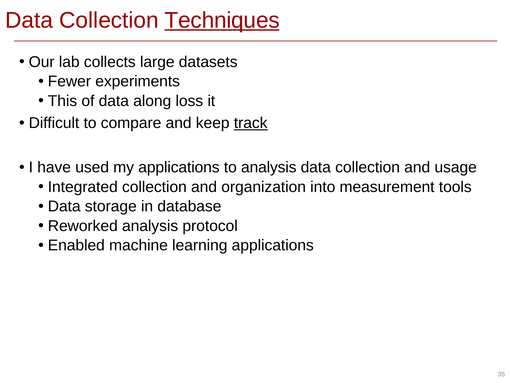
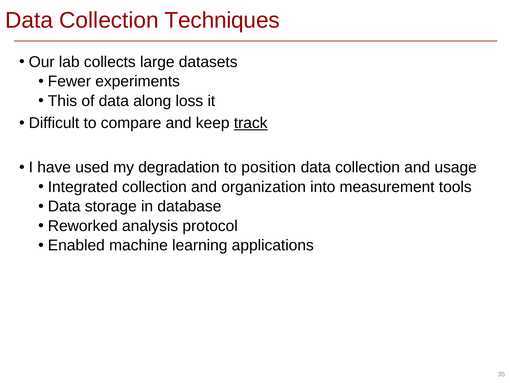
Techniques underline: present -> none
my applications: applications -> degradation
to analysis: analysis -> position
